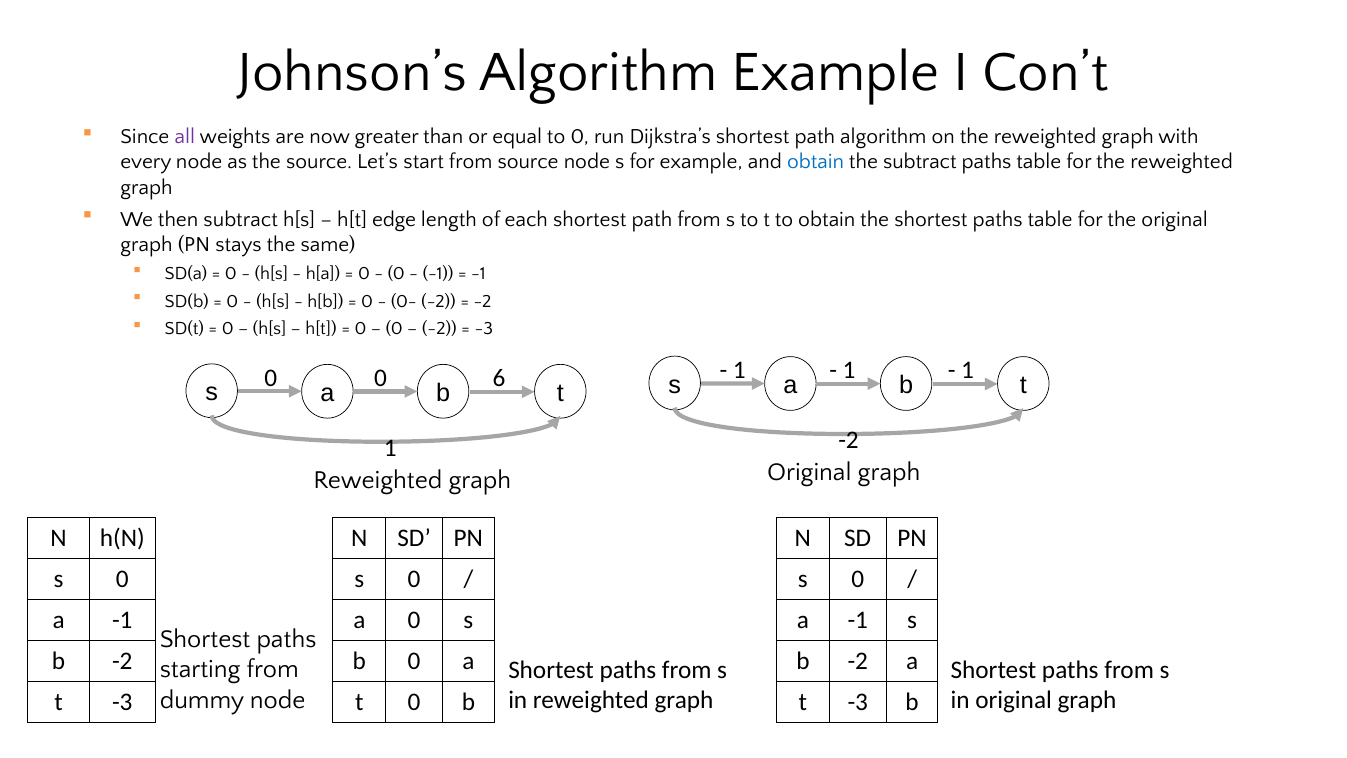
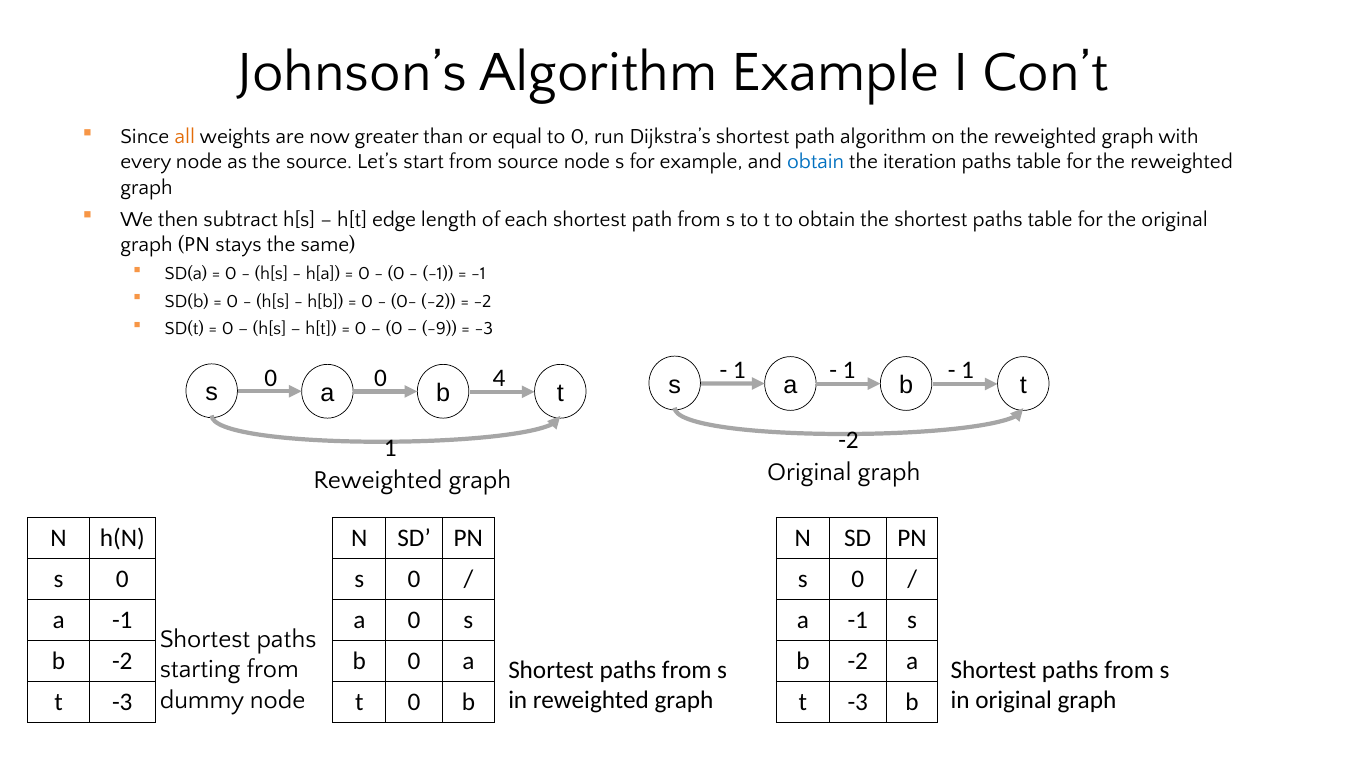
all colour: purple -> orange
the subtract: subtract -> iteration
-2 at (439, 328): -2 -> -9
6: 6 -> 4
